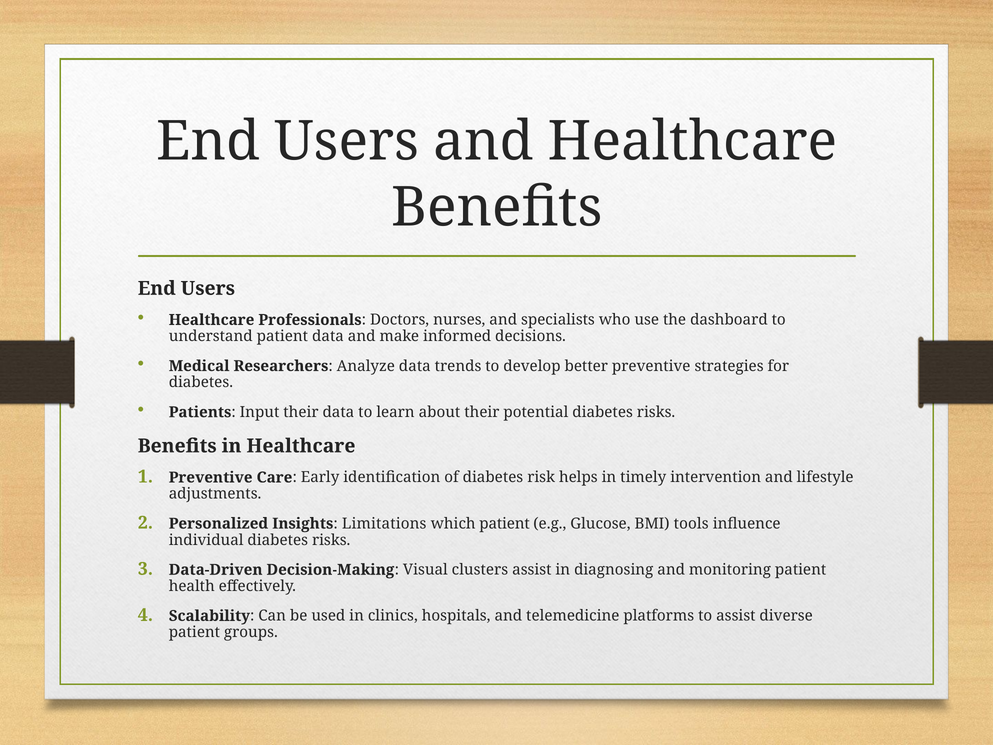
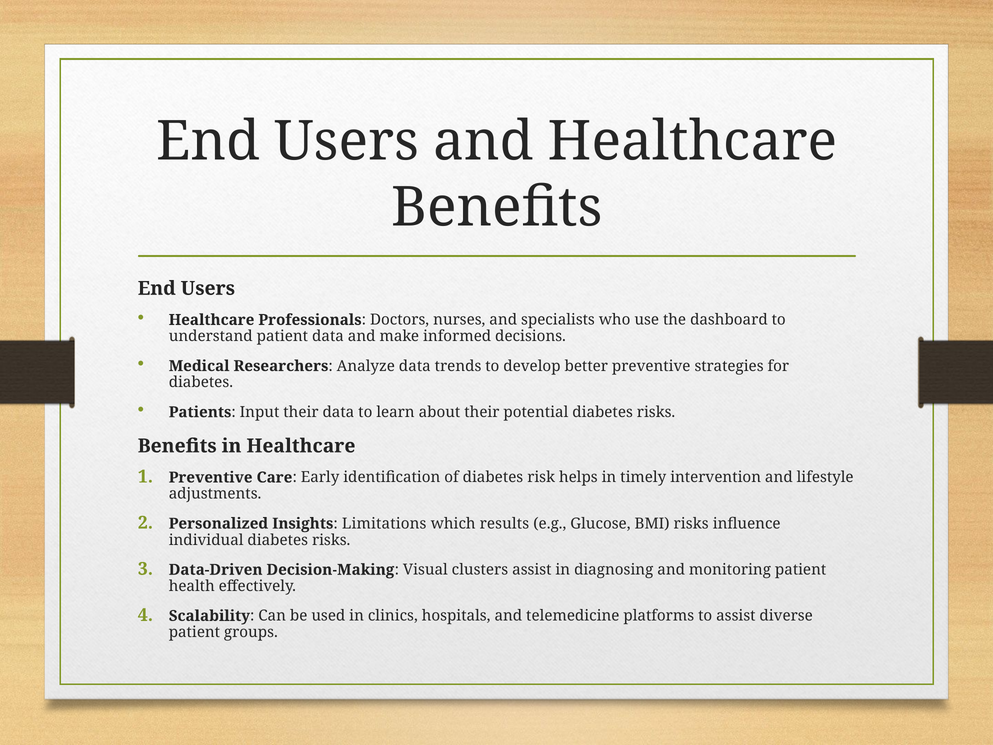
which patient: patient -> results
BMI tools: tools -> risks
